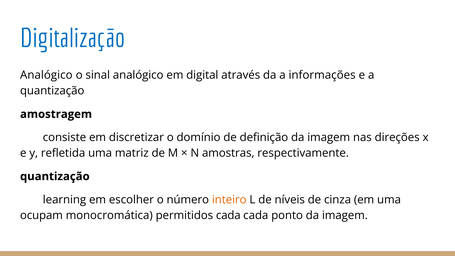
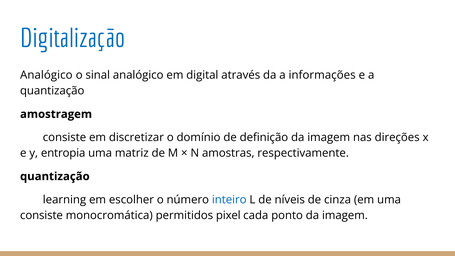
refletida: refletida -> entropia
inteiro colour: orange -> blue
ocupam at (41, 215): ocupam -> consiste
permitidos cada: cada -> pixel
